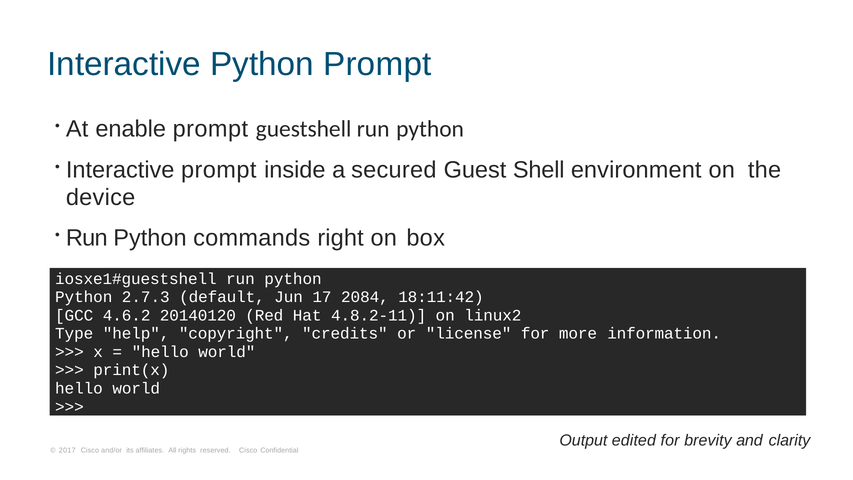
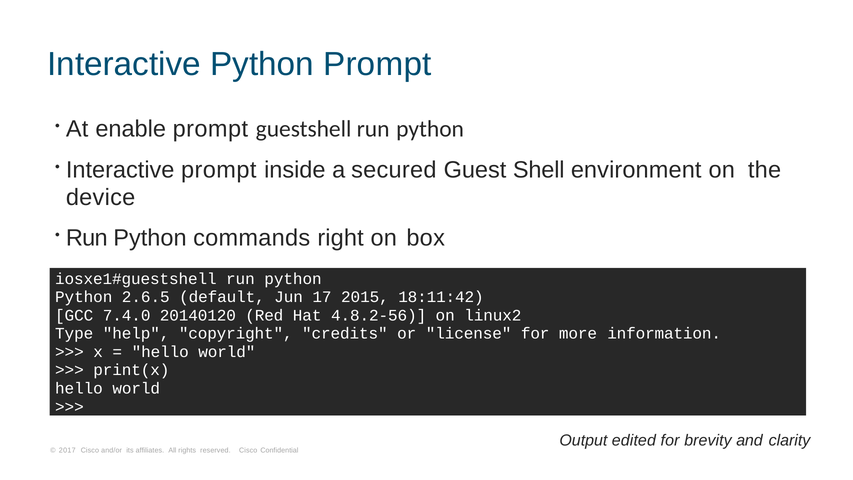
2.7.3: 2.7.3 -> 2.6.5
2084: 2084 -> 2015
4.6.2: 4.6.2 -> 7.4.0
4.8.2-11: 4.8.2-11 -> 4.8.2-56
